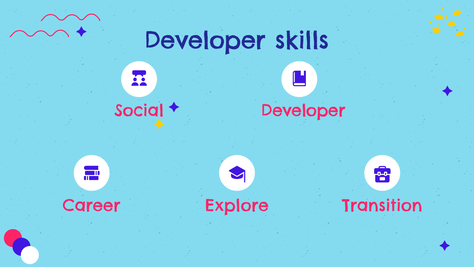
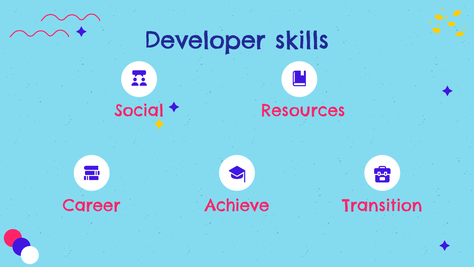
Developer at (303, 110): Developer -> Resources
Explore: Explore -> Achieve
